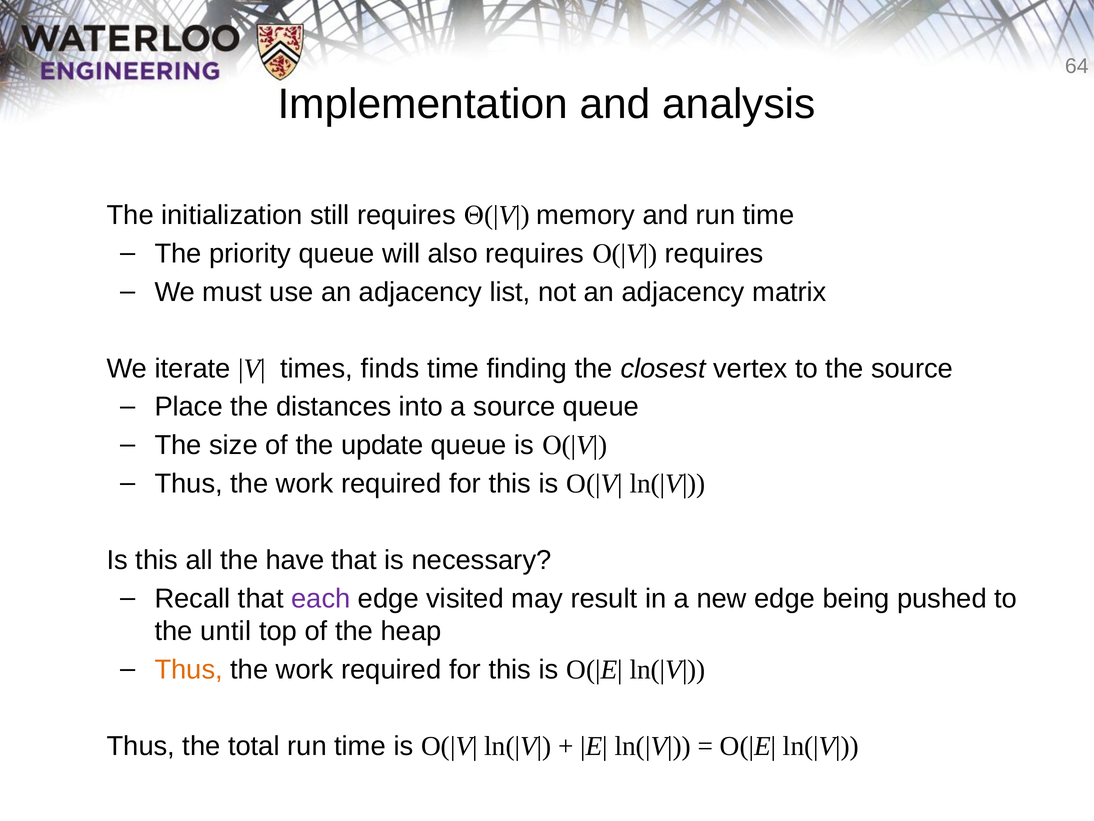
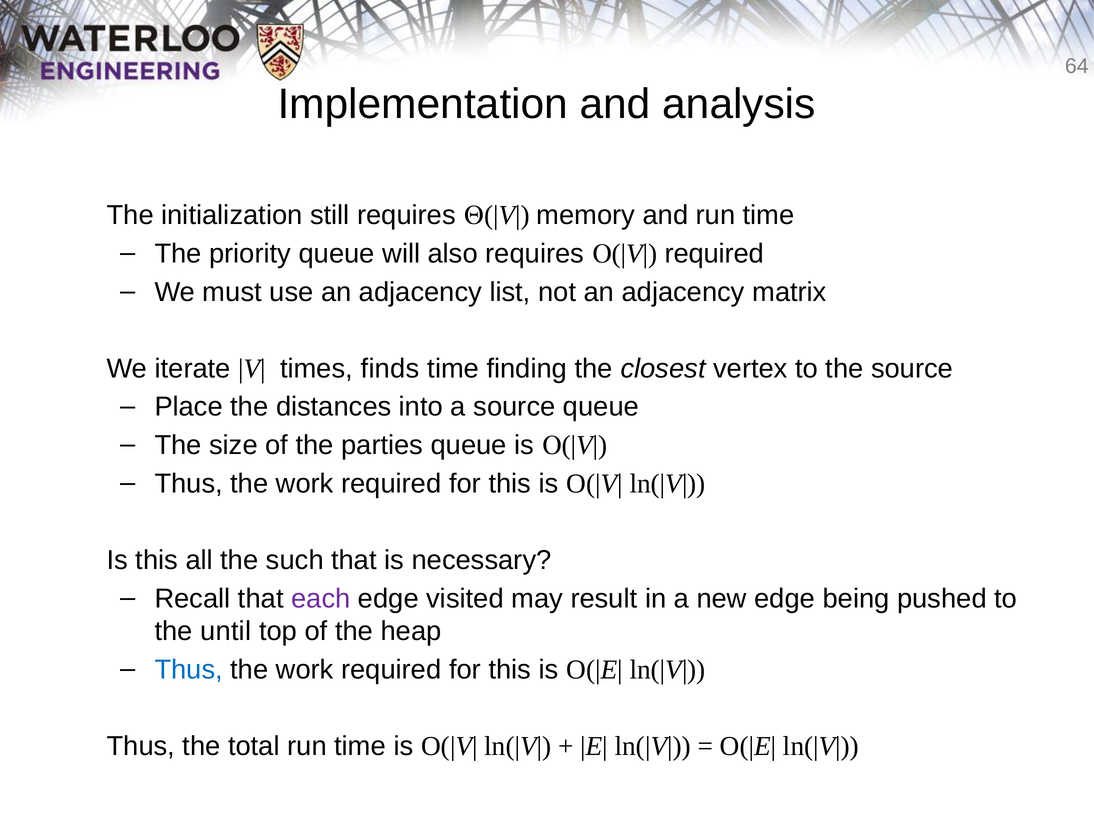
requires at (714, 254): requires -> required
update: update -> parties
have: have -> such
Thus at (189, 669) colour: orange -> blue
